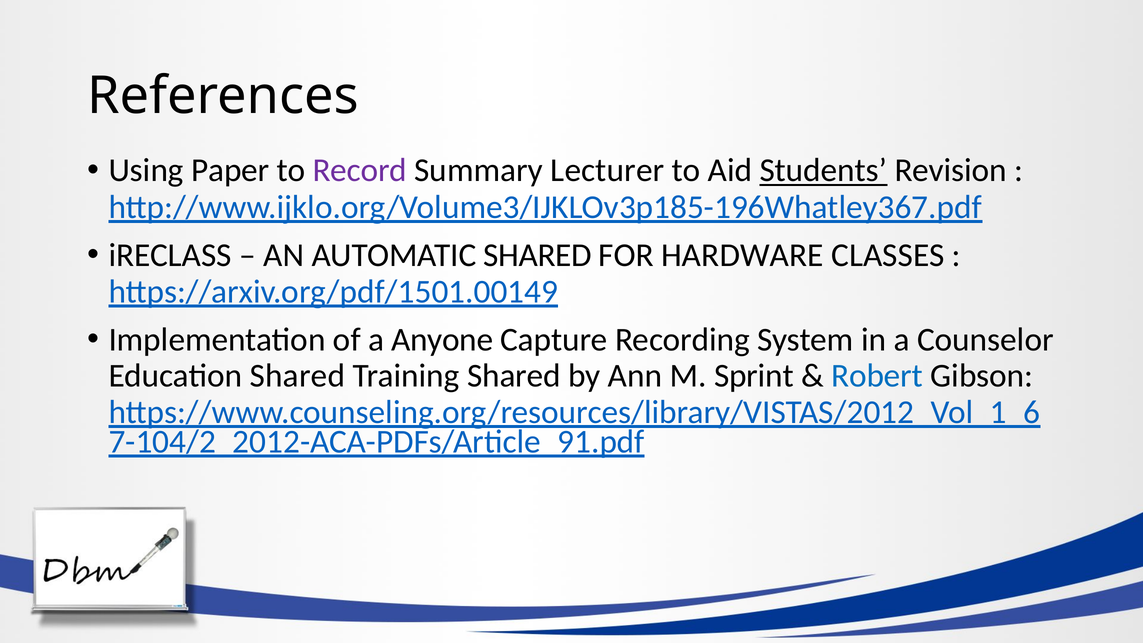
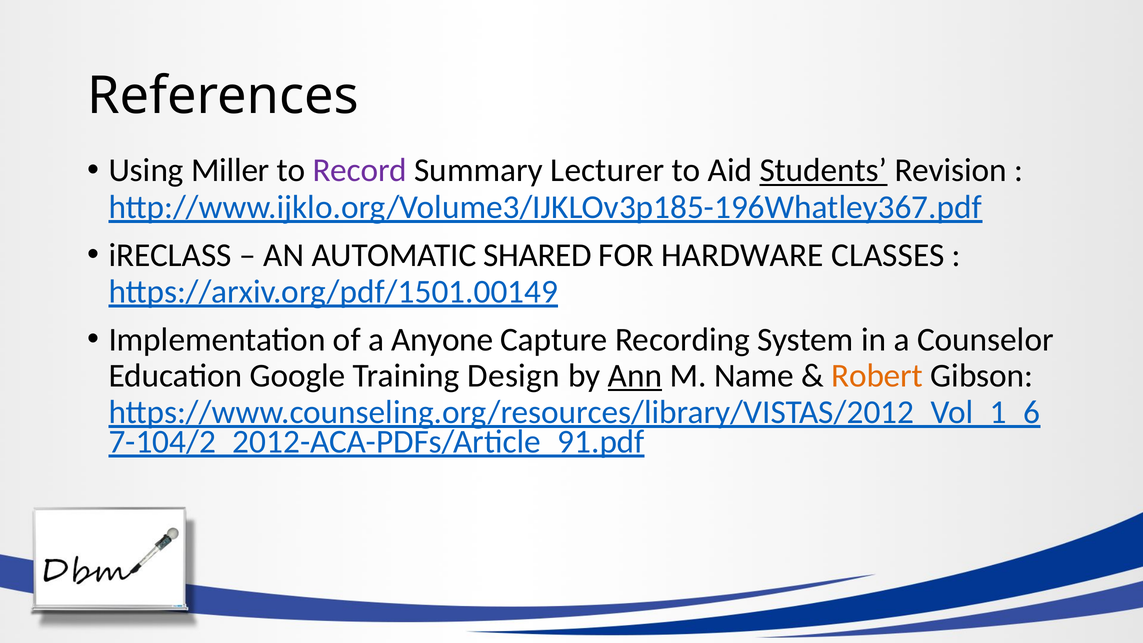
Paper: Paper -> Miller
Education Shared: Shared -> Google
Training Shared: Shared -> Design
Ann underline: none -> present
Sprint: Sprint -> Name
Robert colour: blue -> orange
